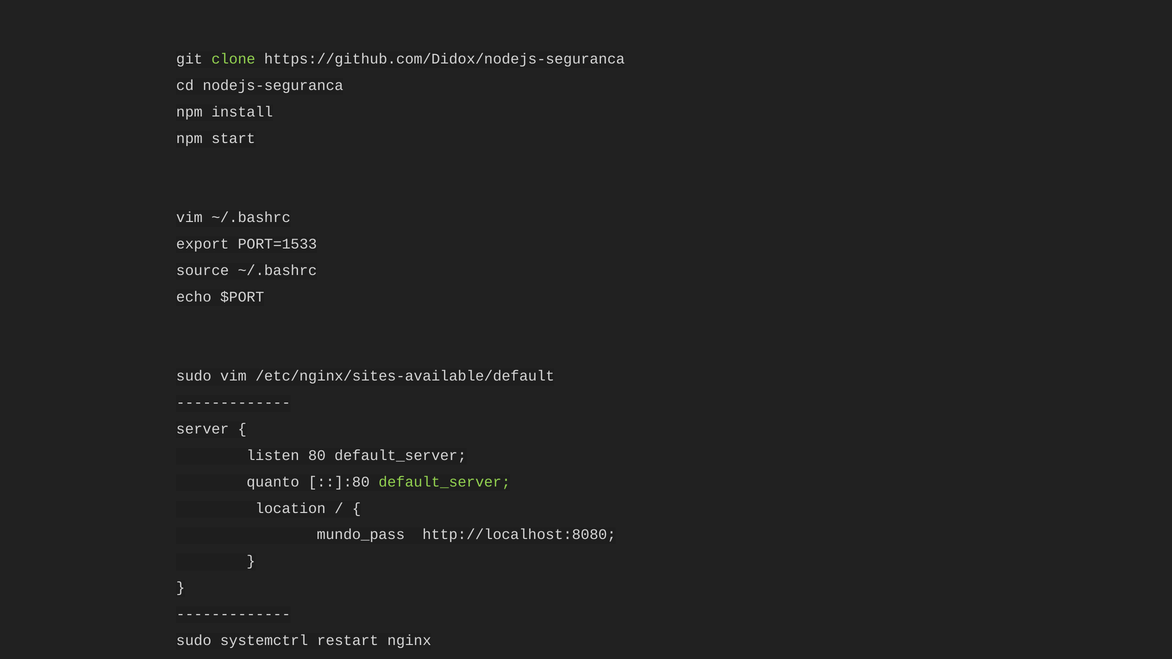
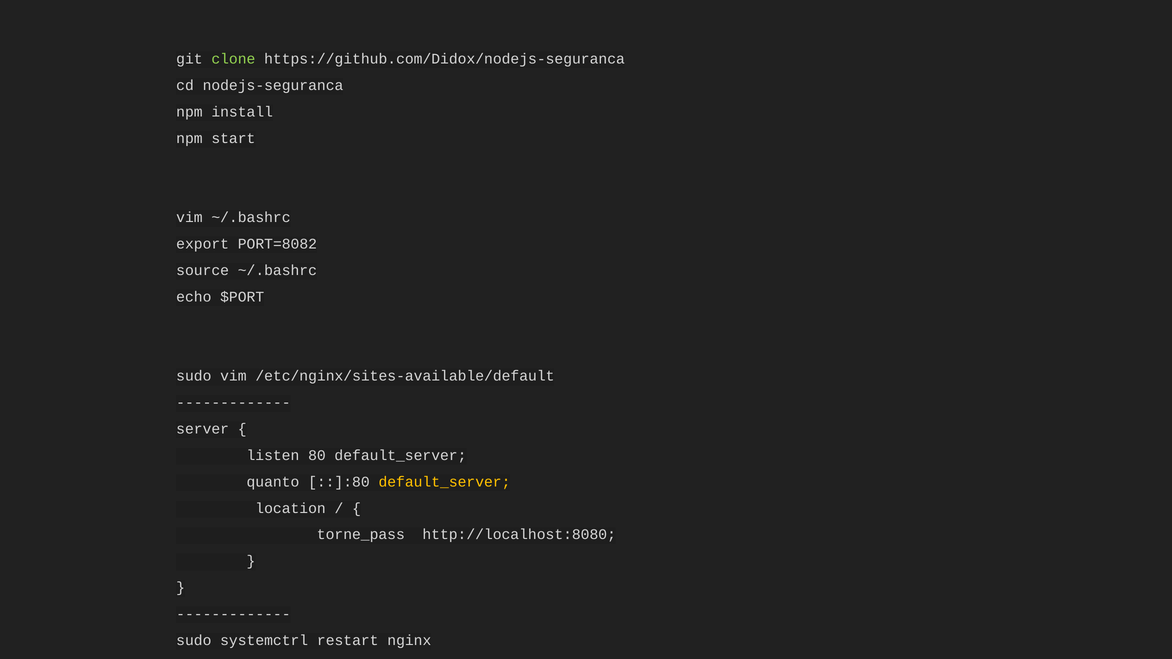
PORT=1533: PORT=1533 -> PORT=8082
default_server at (444, 482) colour: light green -> yellow
mundo_pass: mundo_pass -> torne_pass
